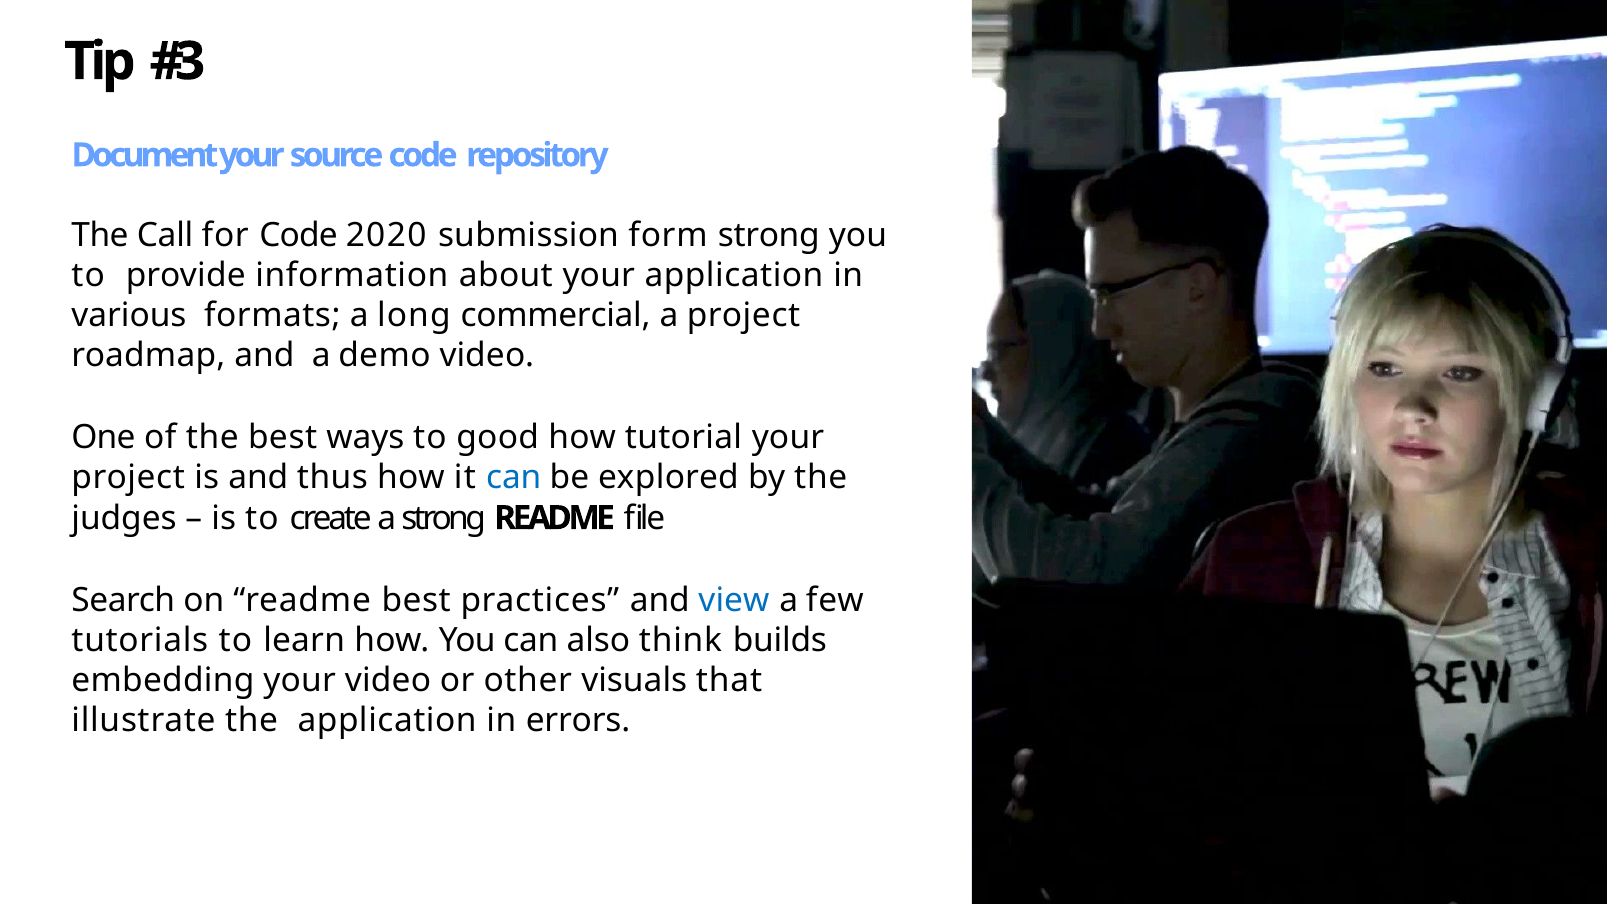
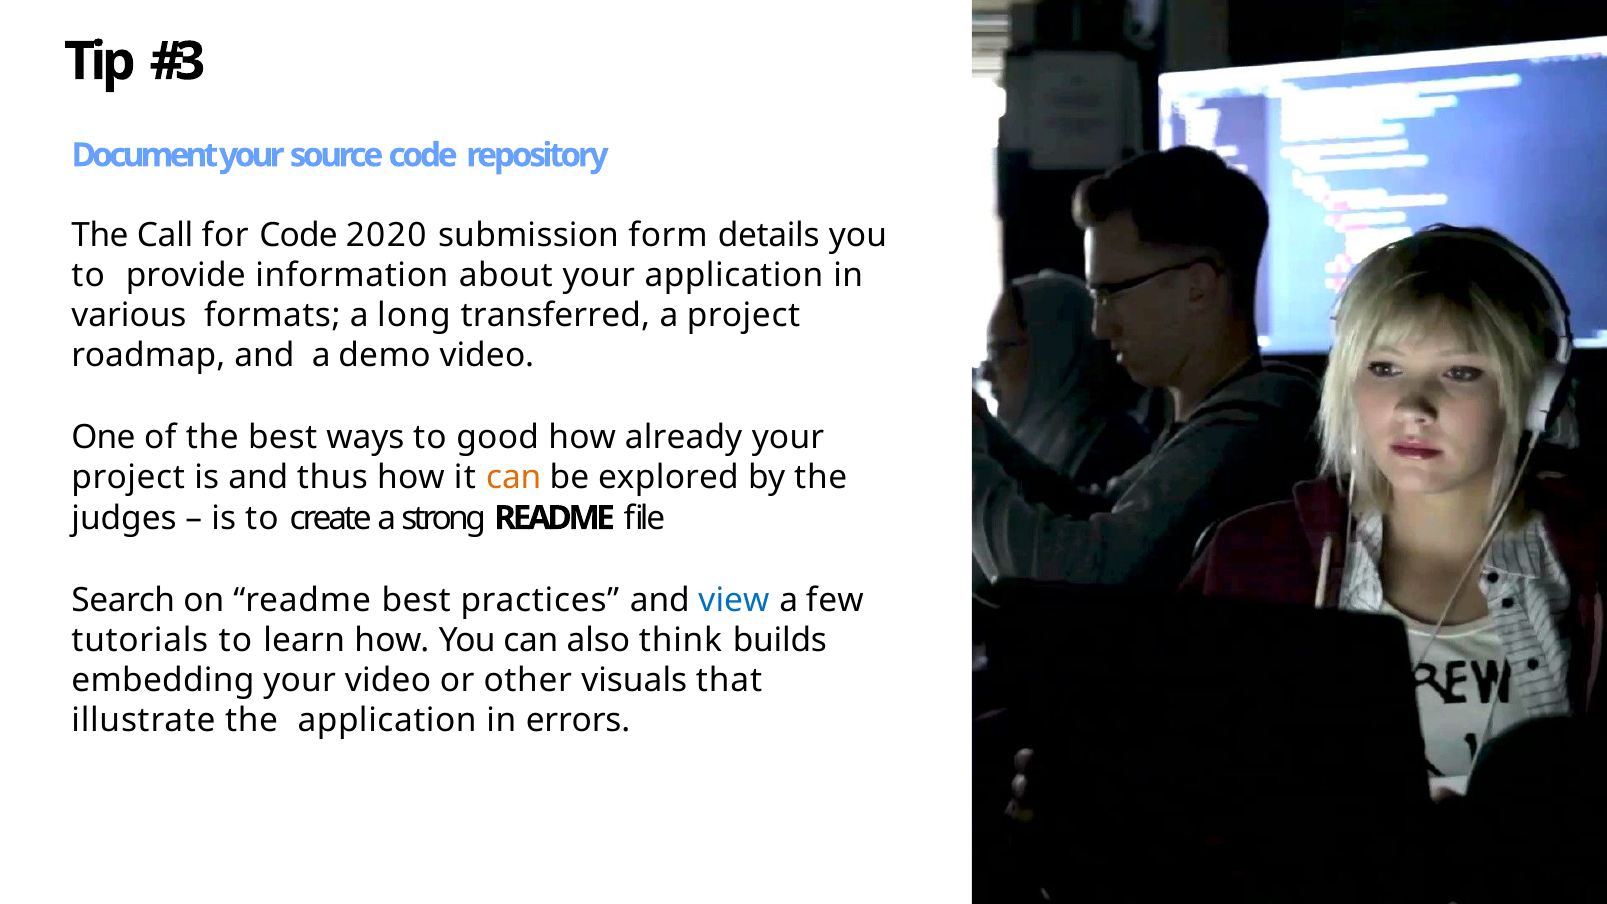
form strong: strong -> details
commercial: commercial -> transferred
tutorial: tutorial -> already
can at (514, 478) colour: blue -> orange
